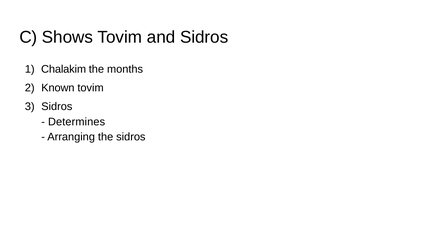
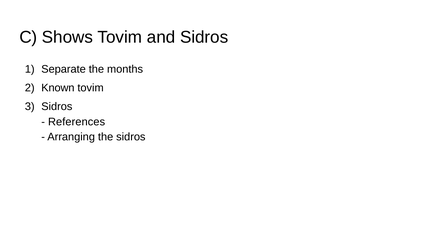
Chalakim: Chalakim -> Separate
Determines: Determines -> References
